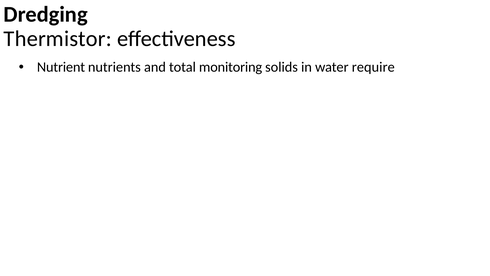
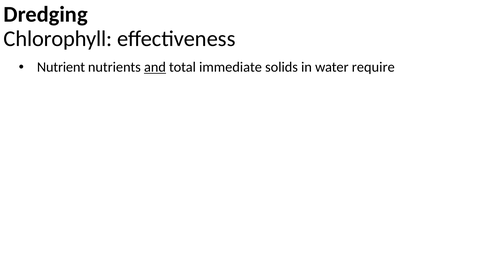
Thermistor: Thermistor -> Chlorophyll
and underline: none -> present
monitoring: monitoring -> immediate
